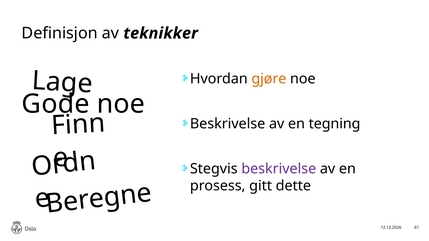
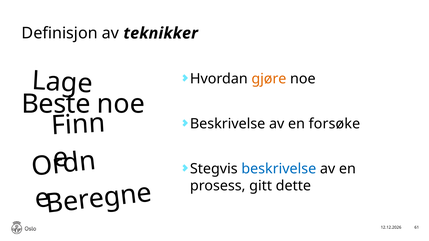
Gode: Gode -> Beste
tegning: tegning -> forsøke
beskrivelse at (279, 169) colour: purple -> blue
